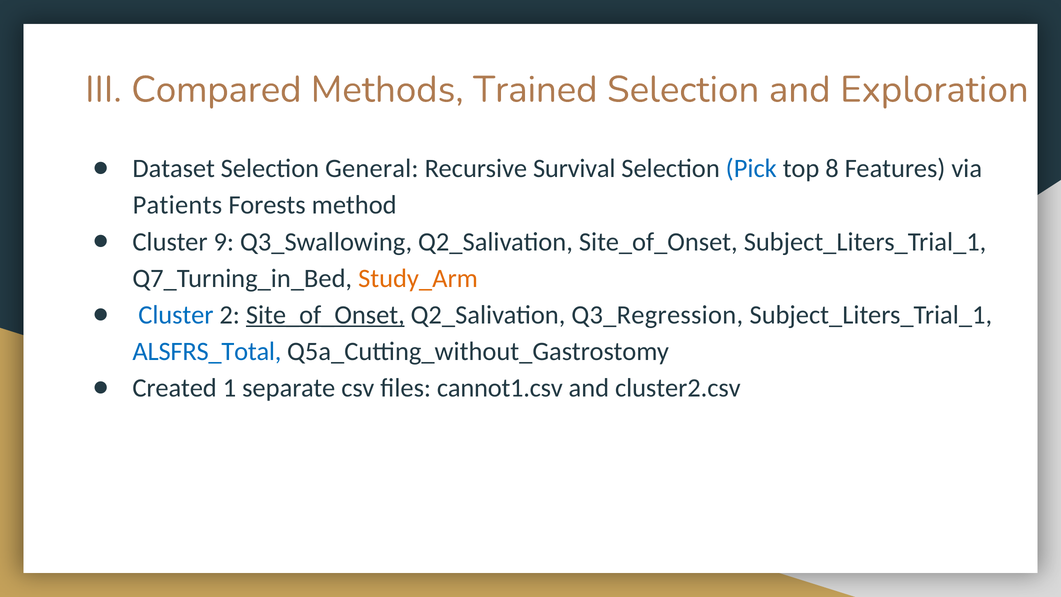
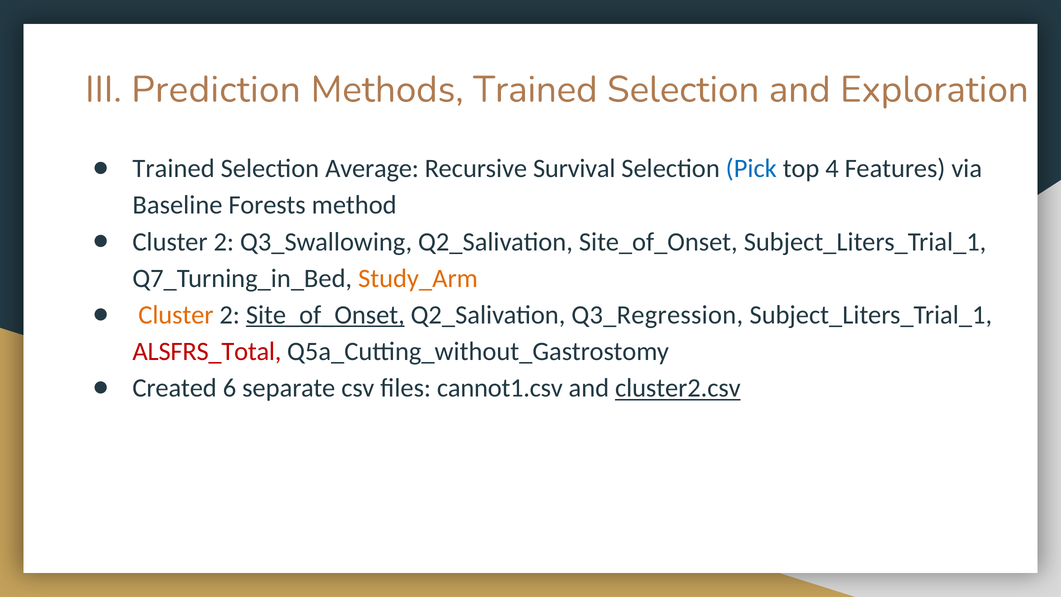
Compared: Compared -> Prediction
Dataset at (174, 169): Dataset -> Trained
General: General -> Average
8: 8 -> 4
Patients: Patients -> Baseline
9 at (224, 242): 9 -> 2
Cluster at (176, 315) colour: blue -> orange
ALSFRS_Total colour: blue -> red
1: 1 -> 6
cluster2.csv underline: none -> present
